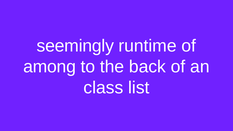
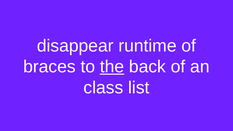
seemingly: seemingly -> disappear
among: among -> braces
the underline: none -> present
